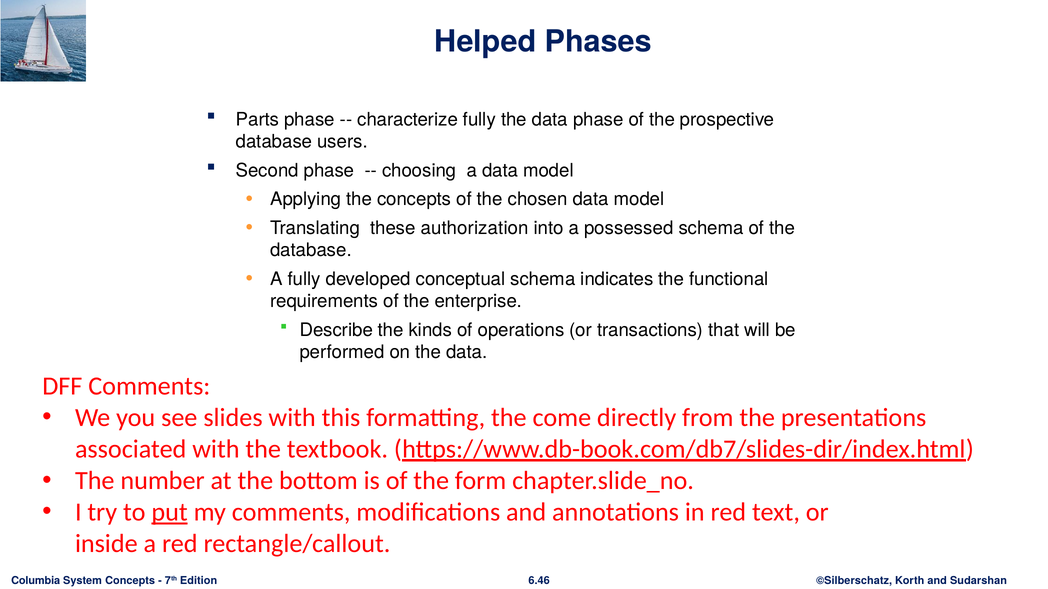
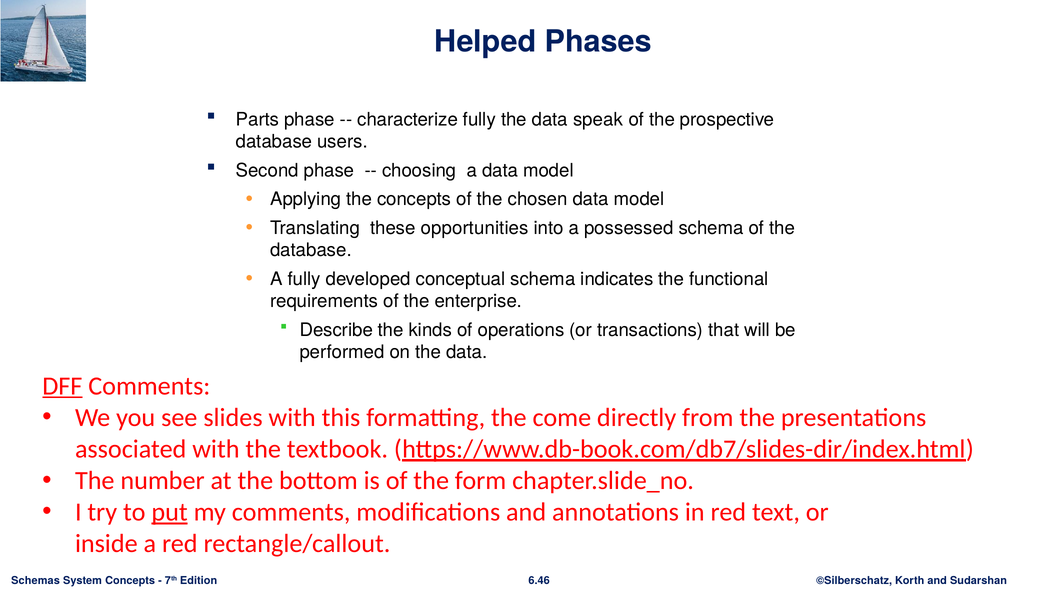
data phase: phase -> speak
authorization: authorization -> opportunities
DFF underline: none -> present
Columbia: Columbia -> Schemas
